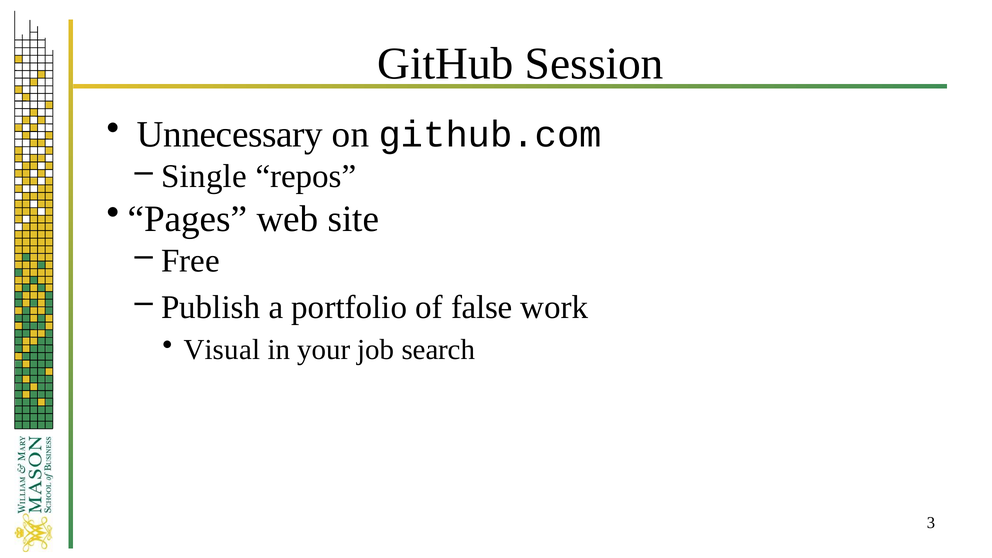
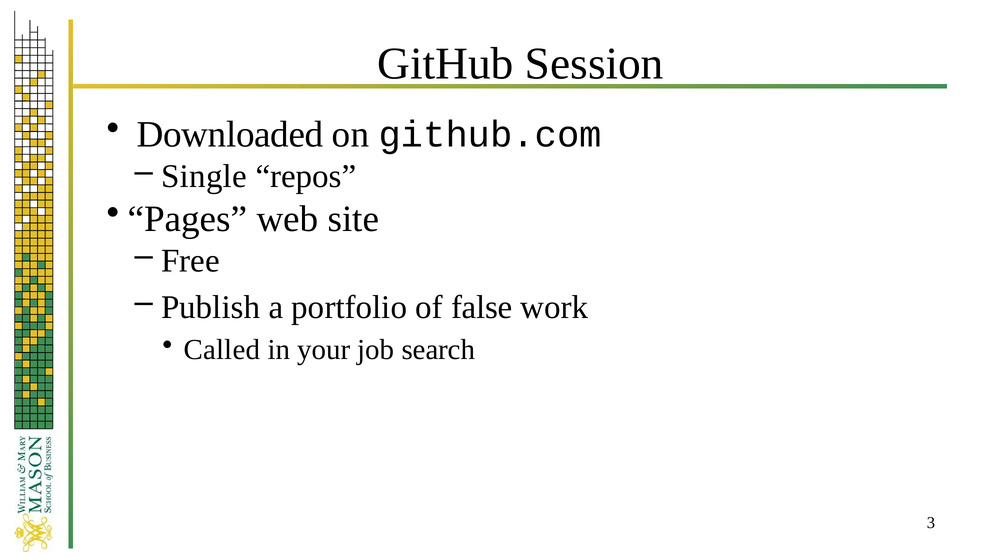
Unnecessary: Unnecessary -> Downloaded
Visual: Visual -> Called
